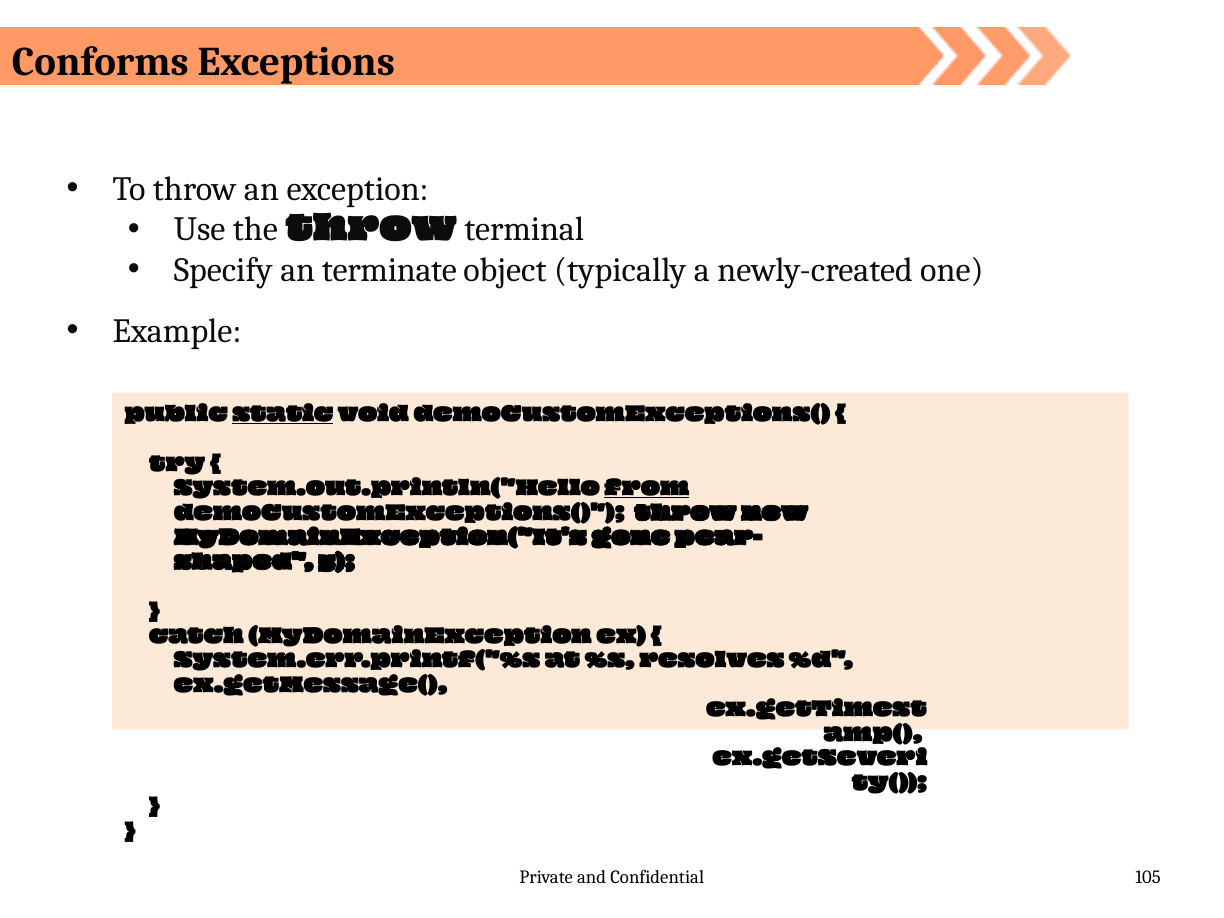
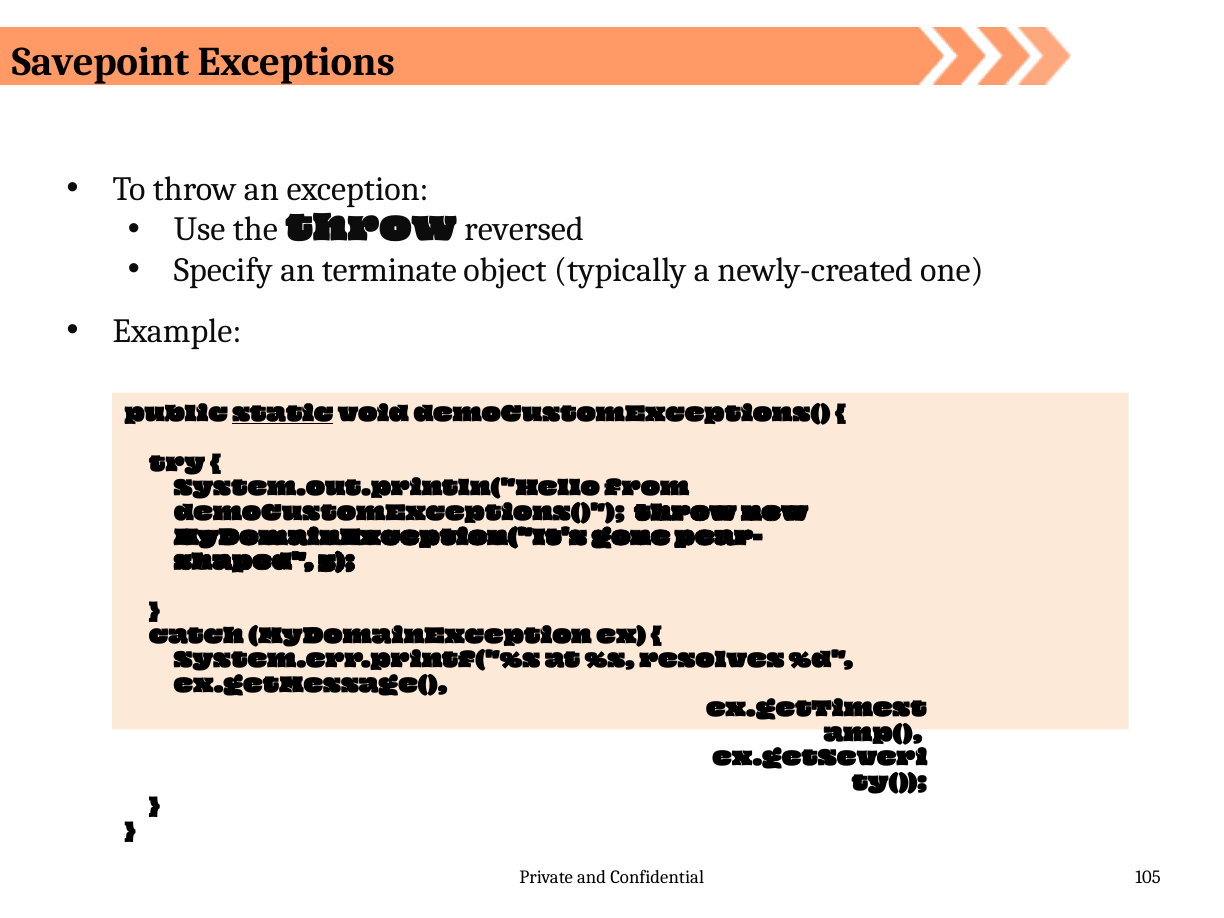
Conforms: Conforms -> Savepoint
terminal: terminal -> reversed
from underline: present -> none
